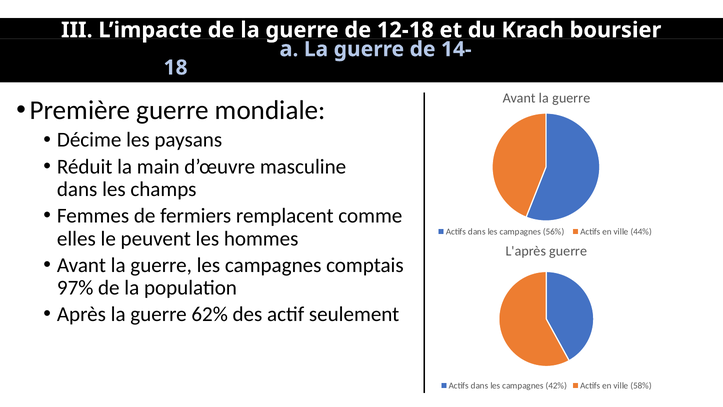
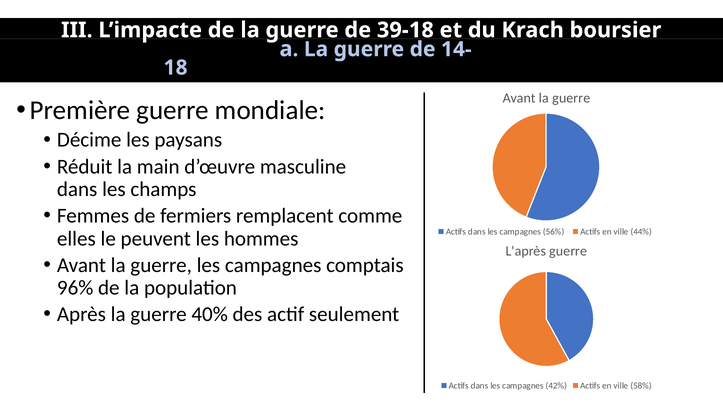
12-18: 12-18 -> 39-18
97%: 97% -> 96%
62%: 62% -> 40%
